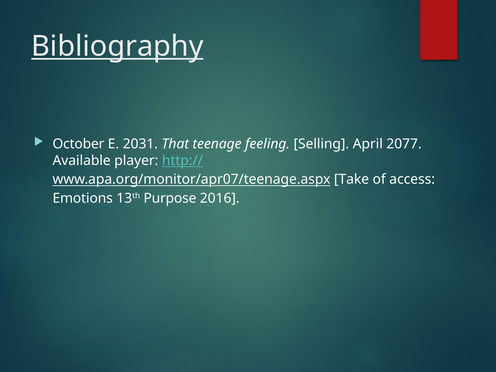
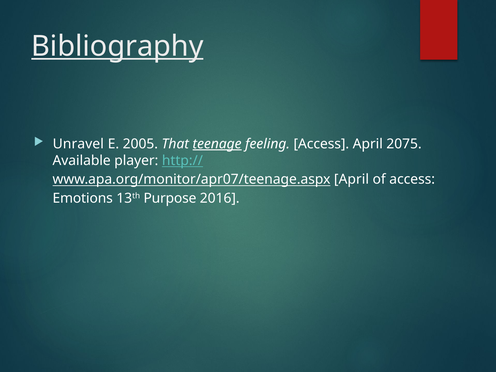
October: October -> Unravel
2031: 2031 -> 2005
teenage underline: none -> present
feeling Selling: Selling -> Access
2077: 2077 -> 2075
Take at (352, 179): Take -> April
